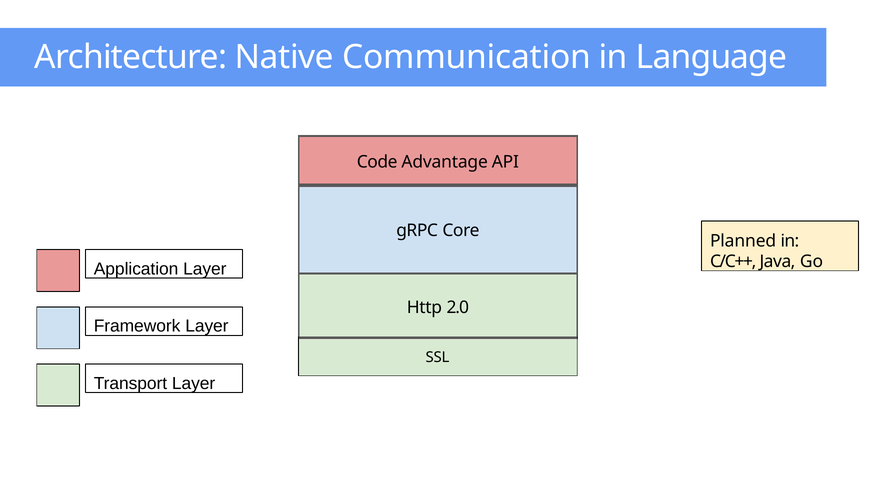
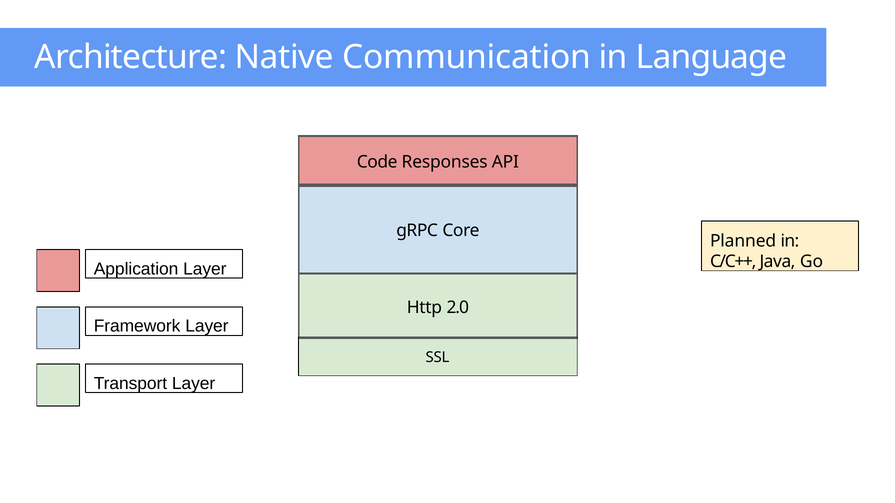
Advantage: Advantage -> Responses
